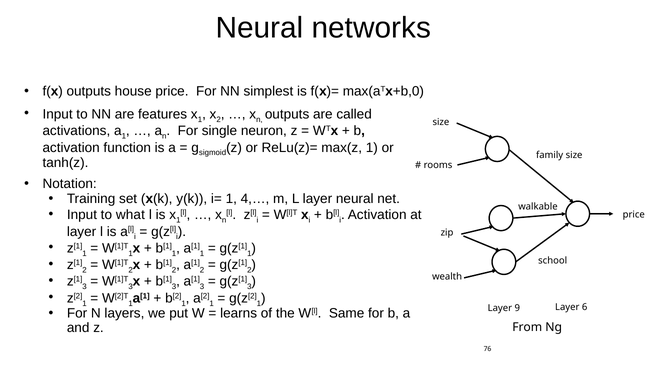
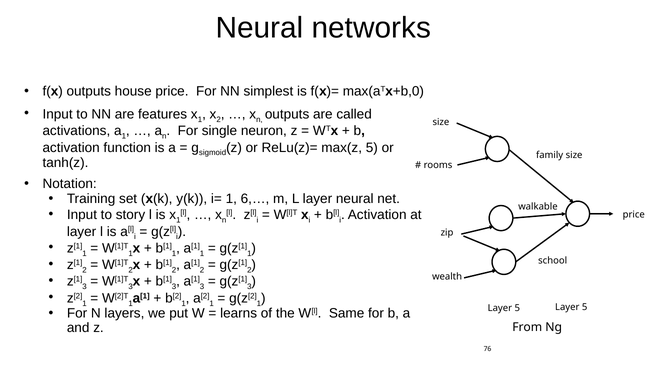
max(z 1: 1 -> 5
4,…: 4,… -> 6,…
what: what -> story
9 at (517, 308): 9 -> 5
6 at (585, 307): 6 -> 5
